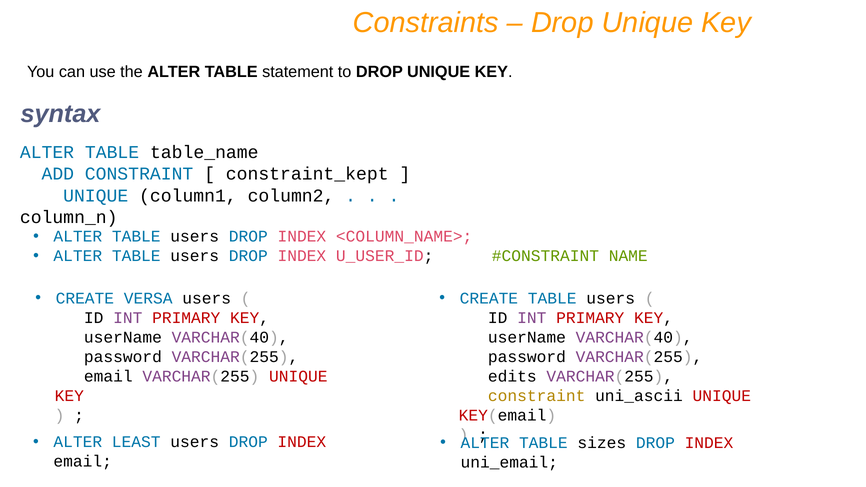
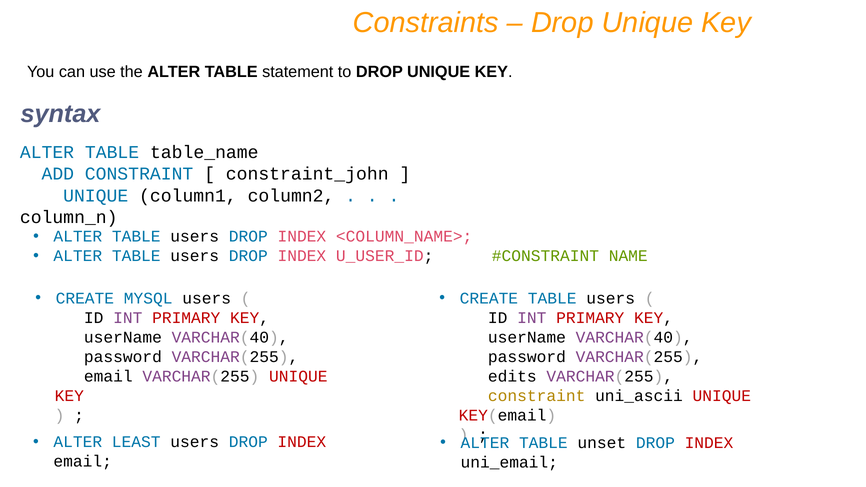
constraint_kept: constraint_kept -> constraint_john
VERSA: VERSA -> MYSQL
sizes: sizes -> unset
